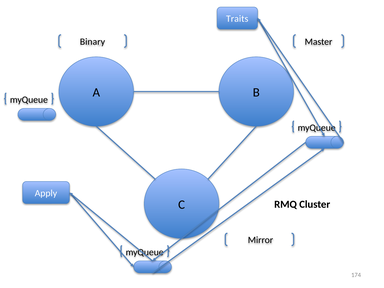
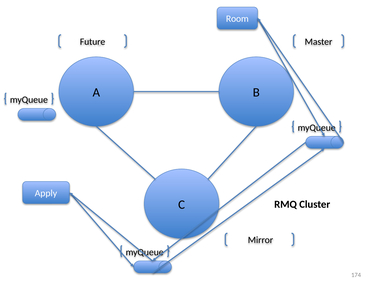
Traits: Traits -> Room
Binary: Binary -> Future
